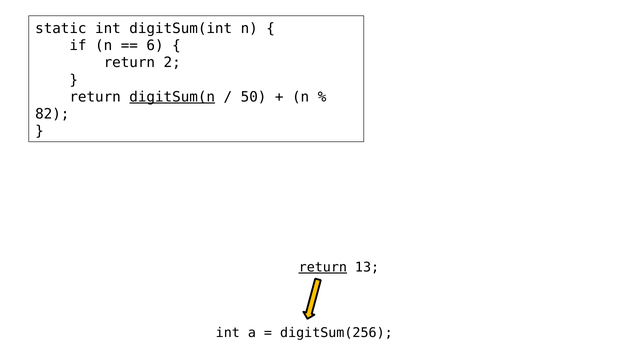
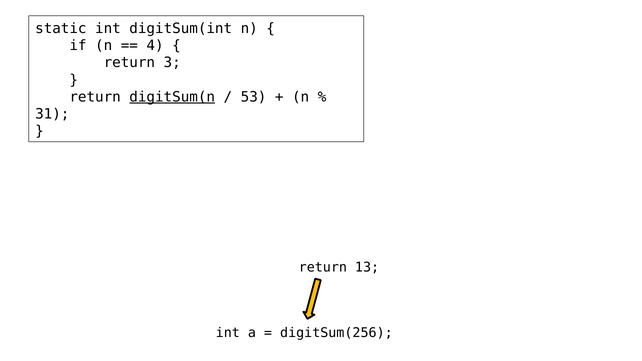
6: 6 -> 4
2: 2 -> 3
50: 50 -> 53
82: 82 -> 31
return at (323, 268) underline: present -> none
